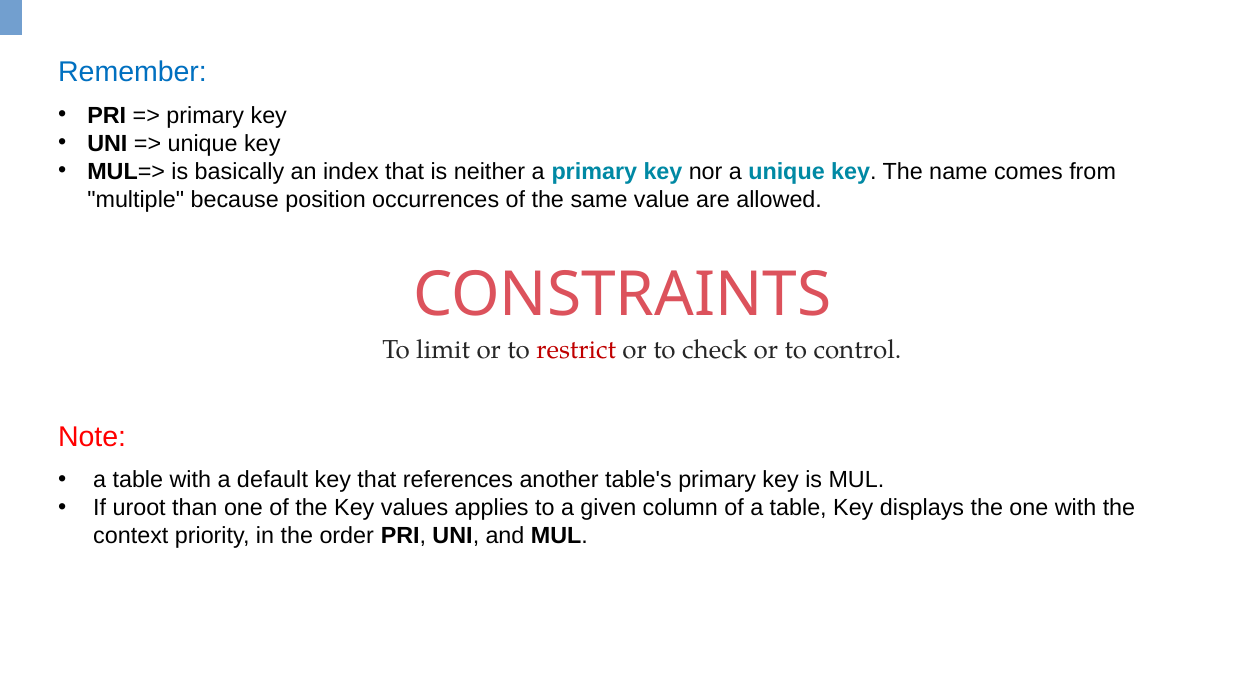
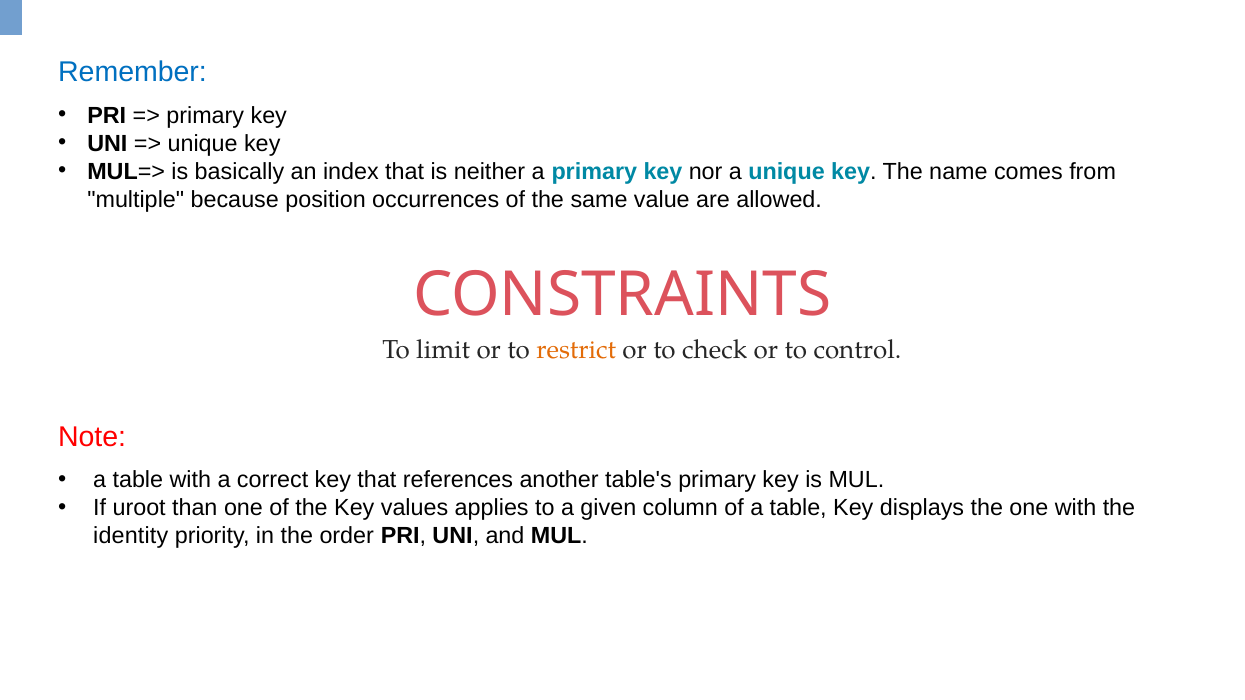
restrict colour: red -> orange
default: default -> correct
context: context -> identity
